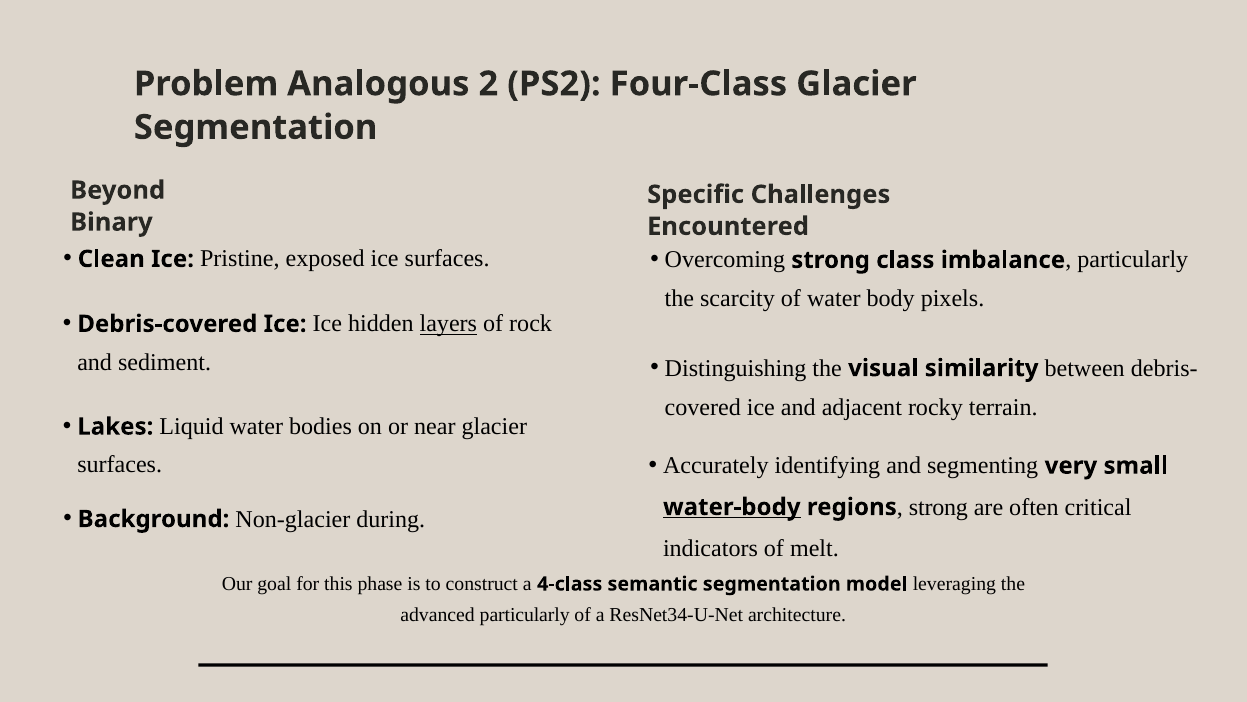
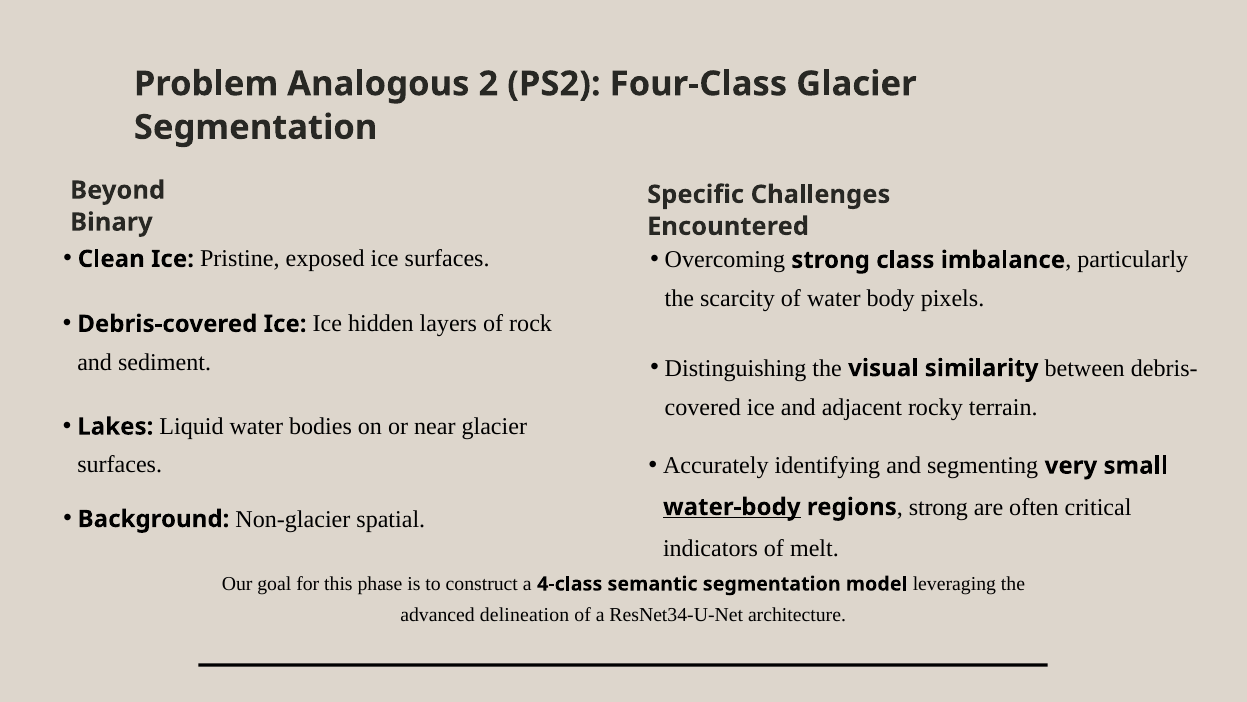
layers underline: present -> none
during: during -> spatial
advanced particularly: particularly -> delineation
